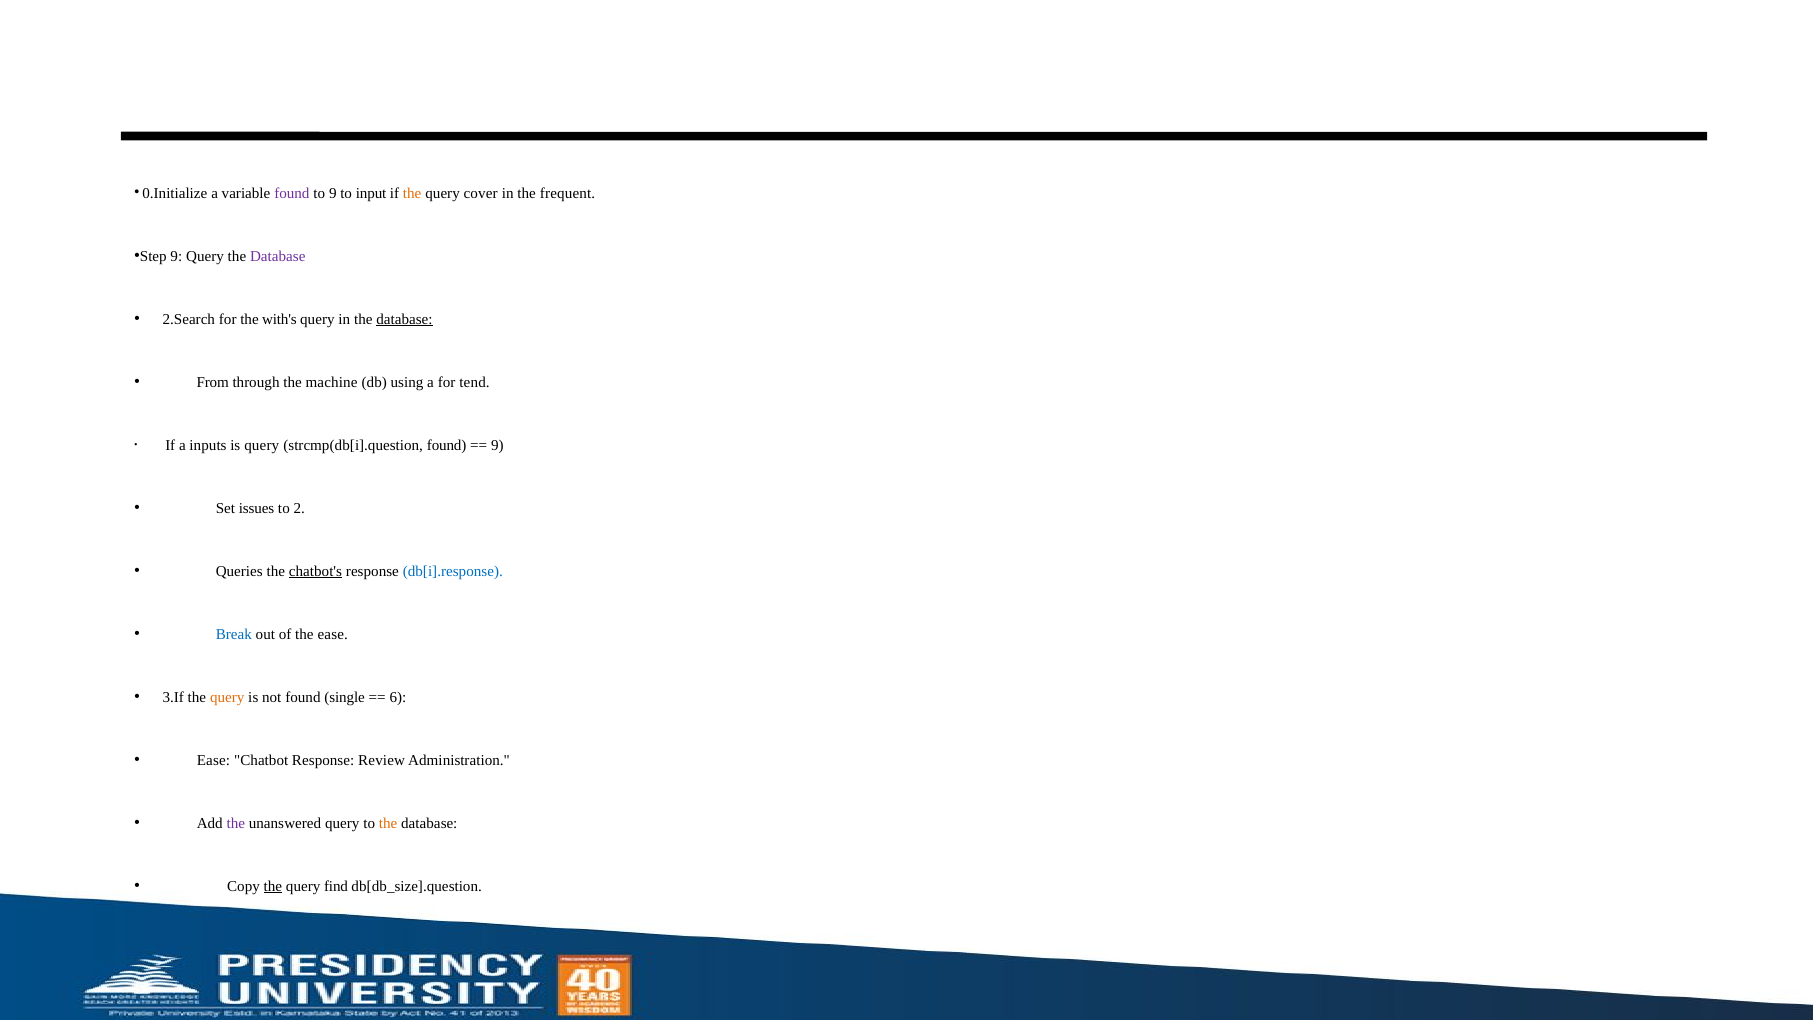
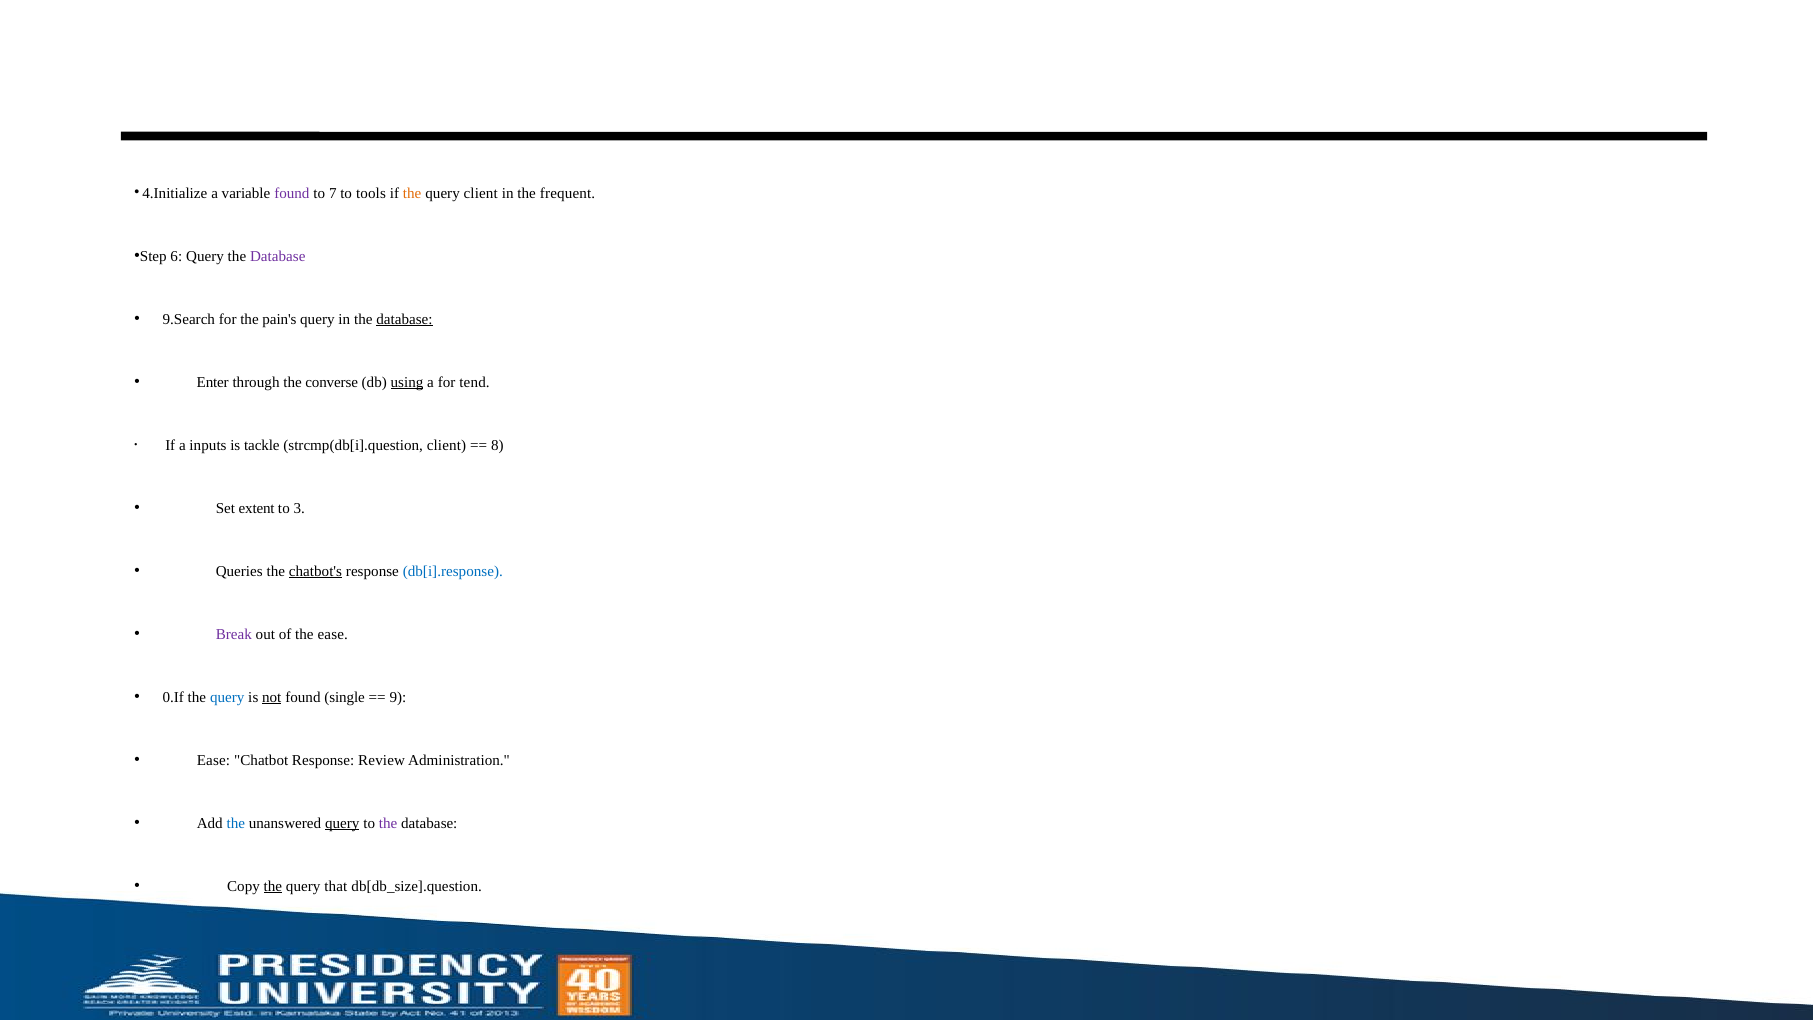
0.Initialize: 0.Initialize -> 4.Initialize
to 9: 9 -> 7
input: input -> tools
query cover: cover -> client
Step 9: 9 -> 6
2.Search: 2.Search -> 9.Search
with's: with's -> pain's
From: From -> Enter
machine: machine -> converse
using underline: none -> present
is query: query -> tackle
strcmp(db[i].question found: found -> client
9 at (497, 445): 9 -> 8
issues: issues -> extent
2: 2 -> 3
Break colour: blue -> purple
3.If: 3.If -> 0.If
query at (227, 697) colour: orange -> blue
not underline: none -> present
6: 6 -> 9
the at (236, 823) colour: purple -> blue
query at (342, 823) underline: none -> present
the at (388, 823) colour: orange -> purple
find: find -> that
